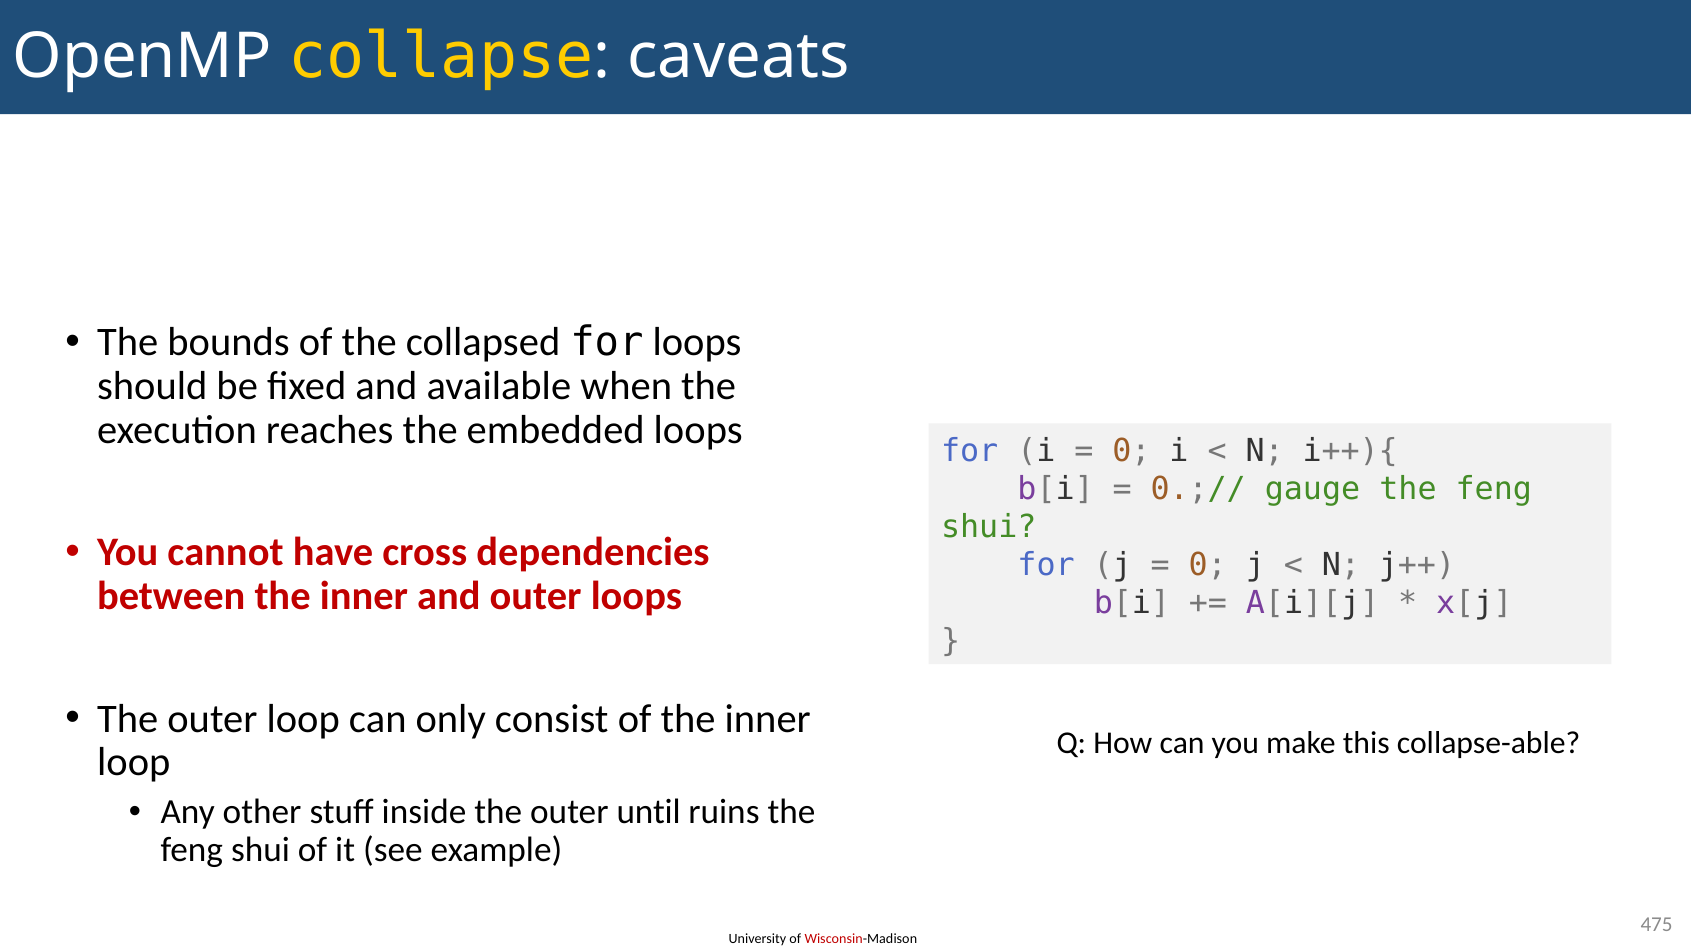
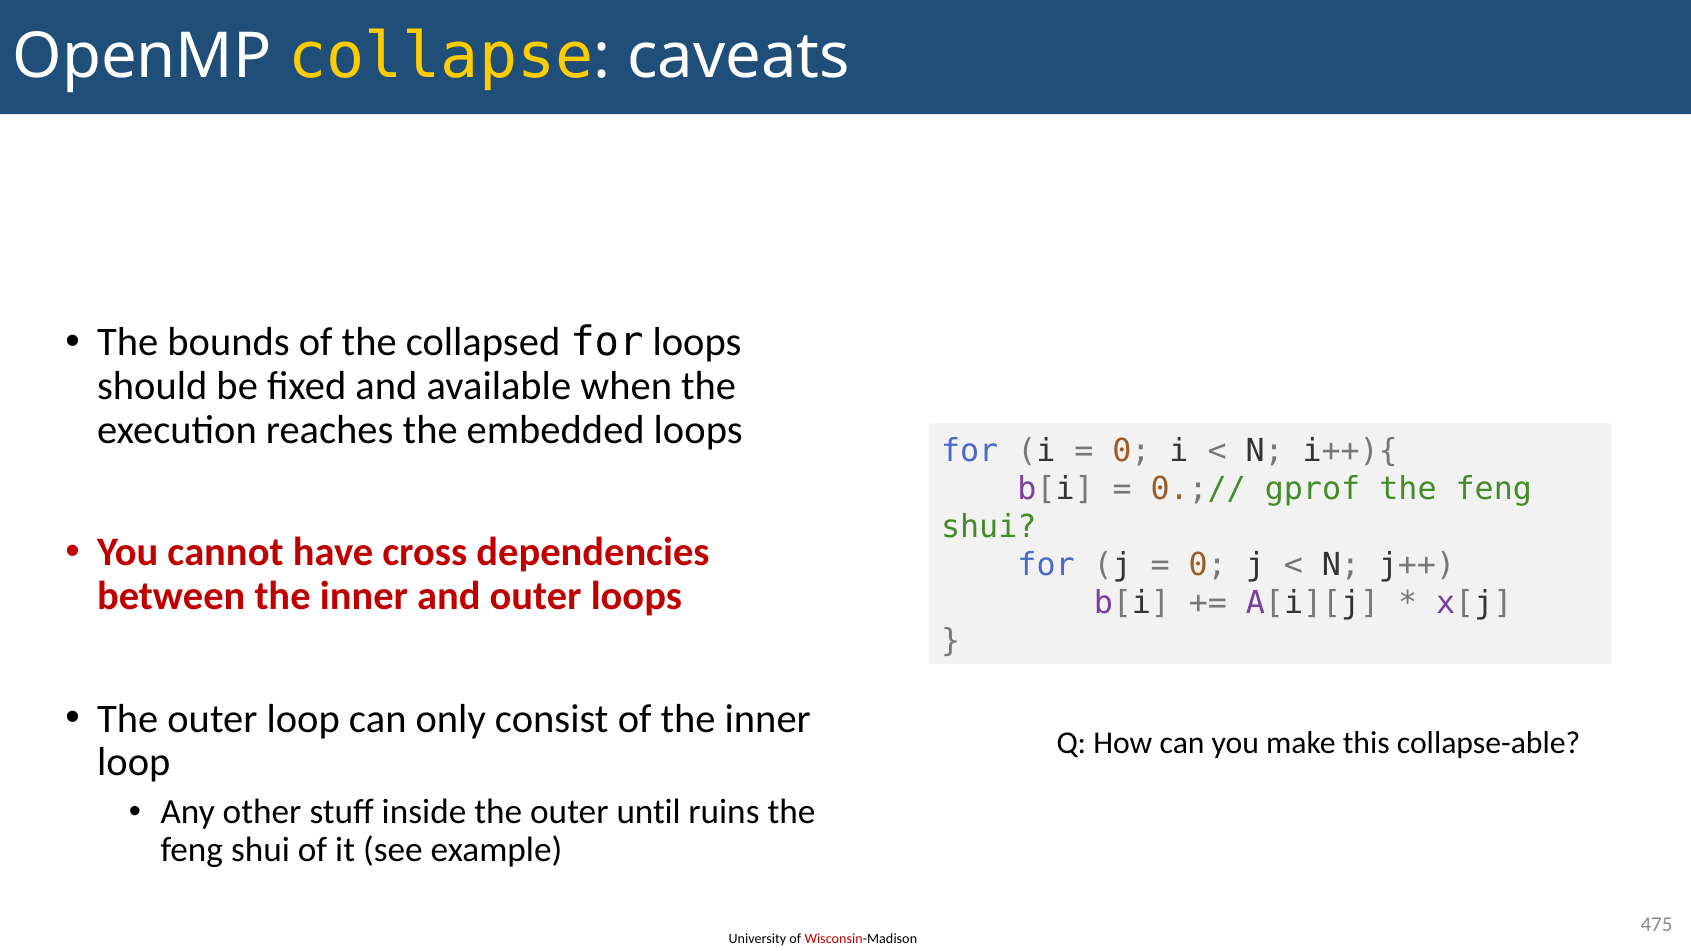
gauge: gauge -> gprof
